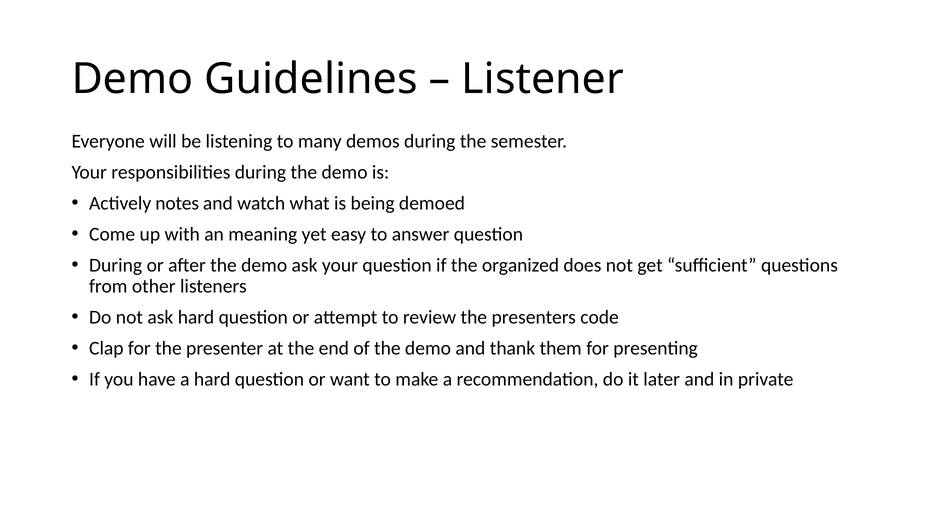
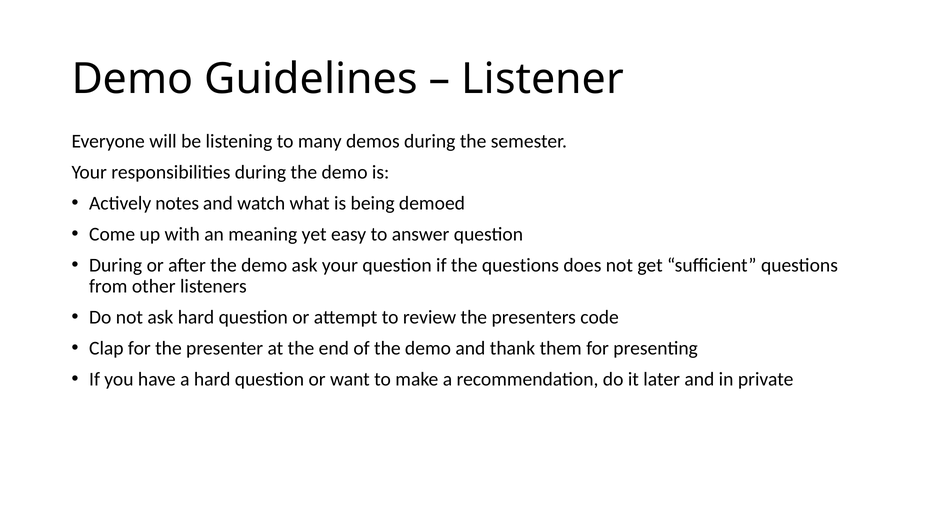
the organized: organized -> questions
